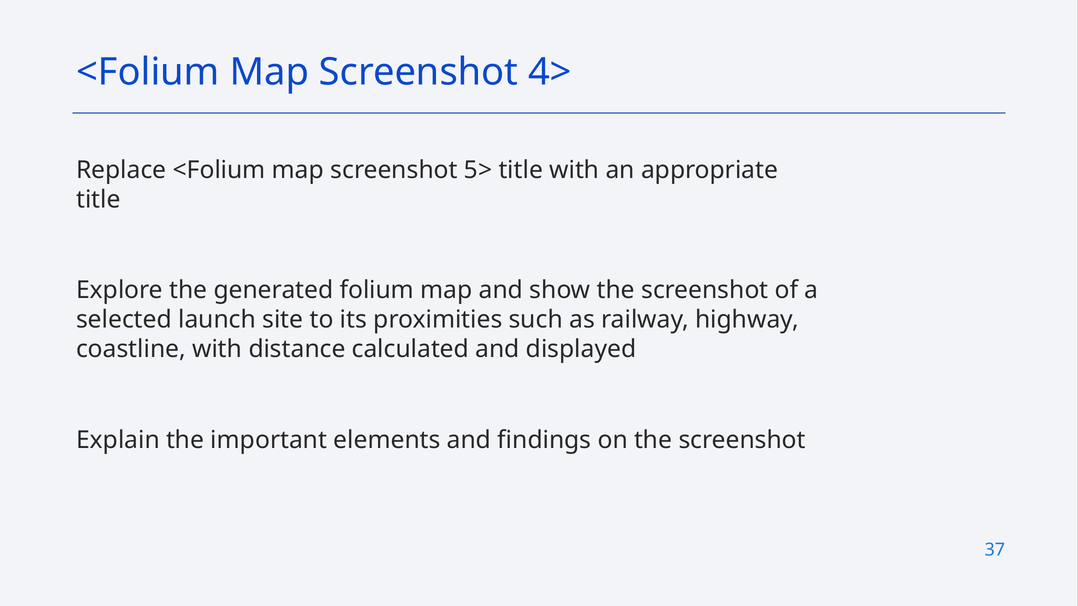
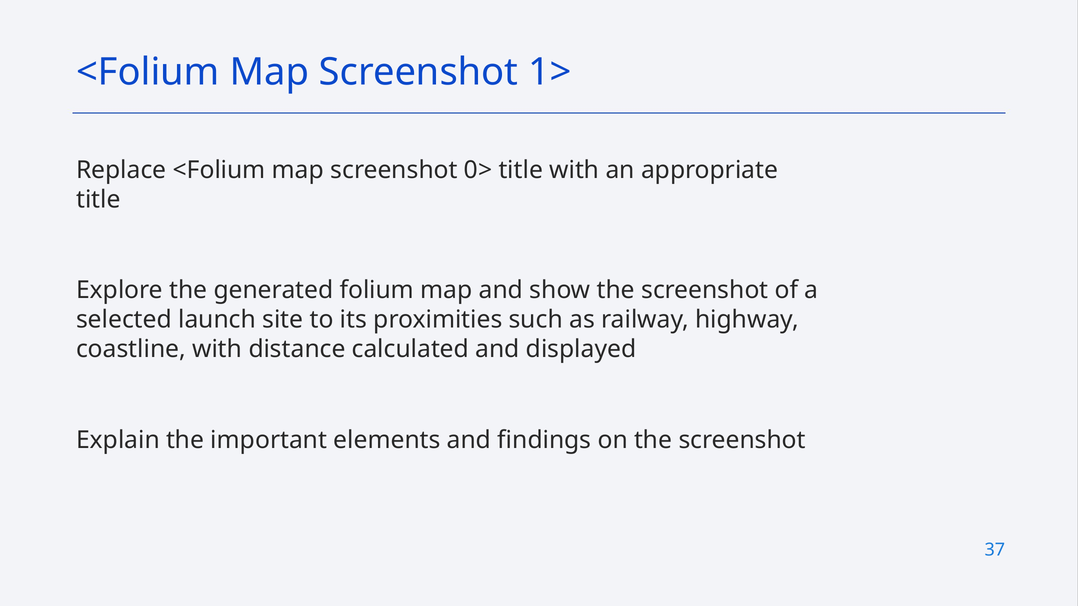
4>: 4> -> 1>
5>: 5> -> 0>
